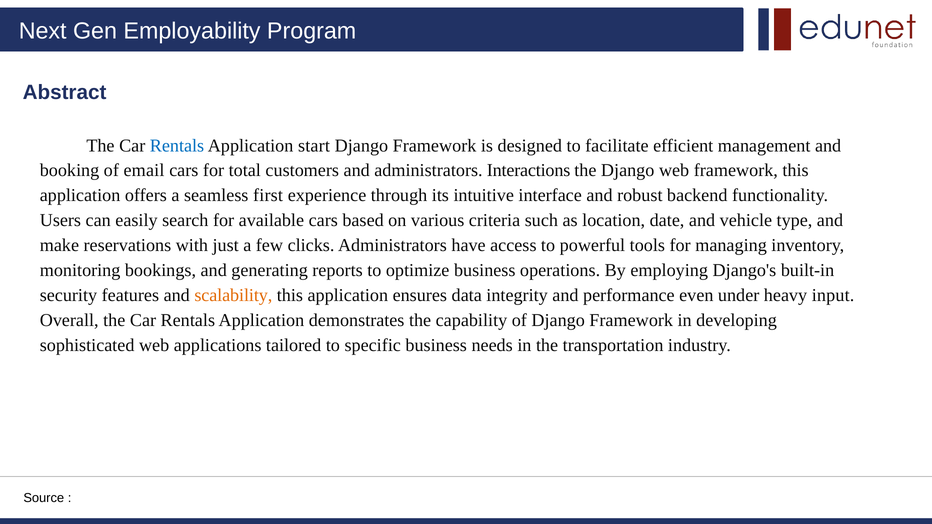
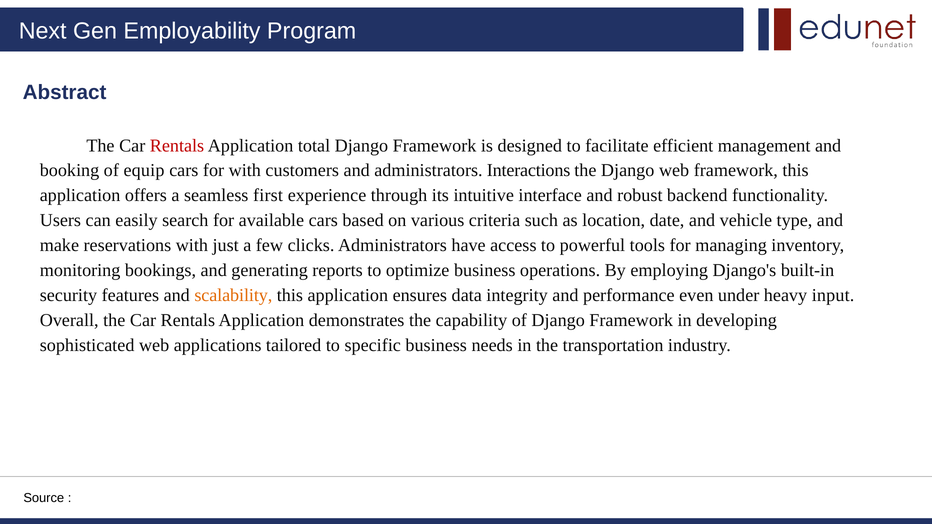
Rentals at (177, 146) colour: blue -> red
start: start -> total
email: email -> equip
for total: total -> with
